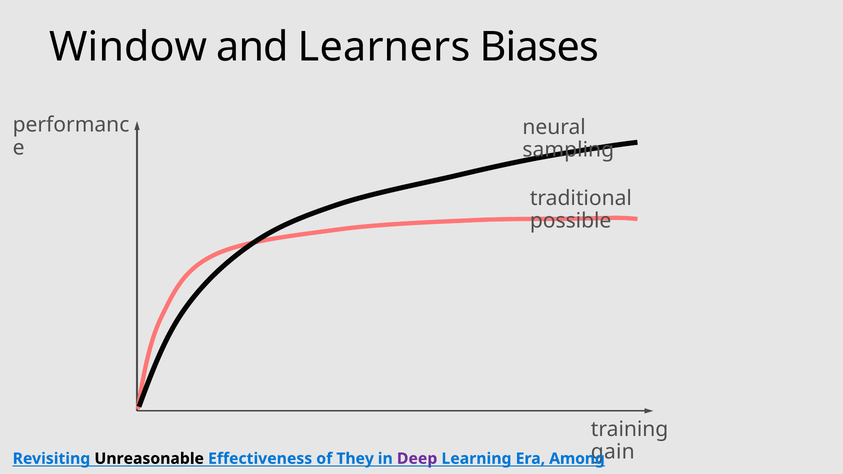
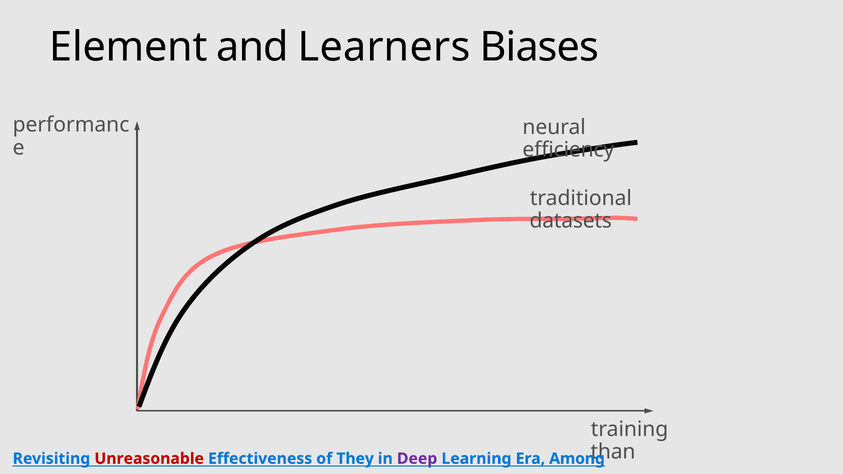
Window: Window -> Element
sampling: sampling -> efficiency
possible: possible -> datasets
gain: gain -> than
Unreasonable colour: black -> red
